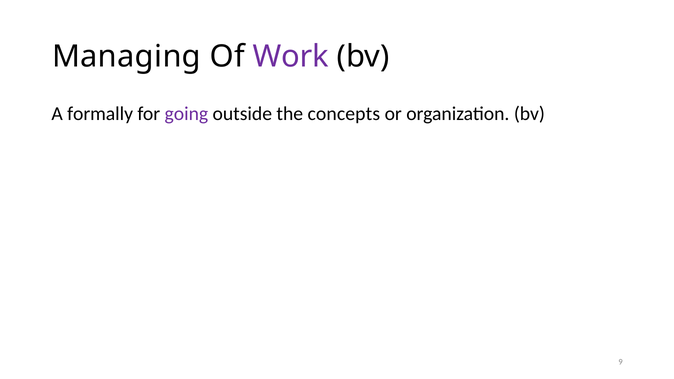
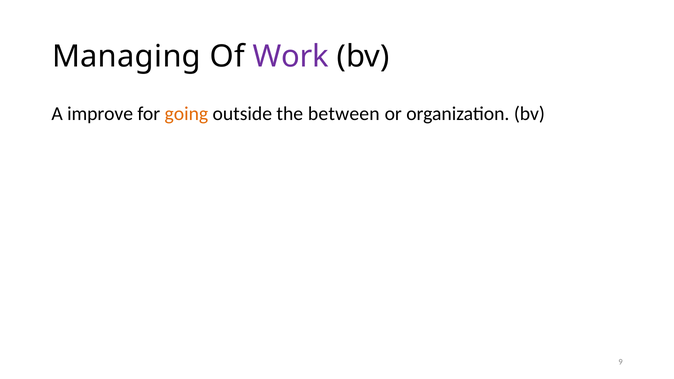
formally: formally -> improve
going colour: purple -> orange
concepts: concepts -> between
